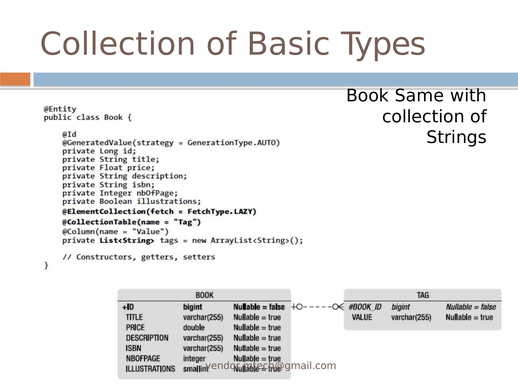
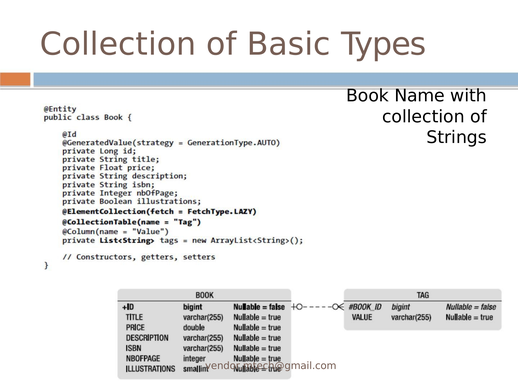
Same: Same -> Name
